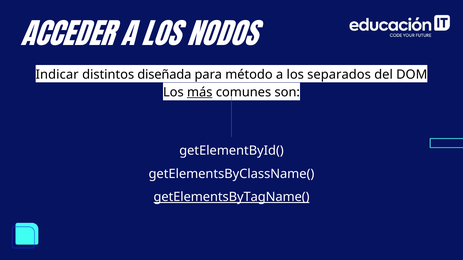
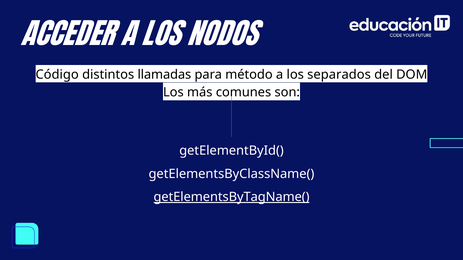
Indicar: Indicar -> Código
diseñada: diseñada -> llamadas
más underline: present -> none
